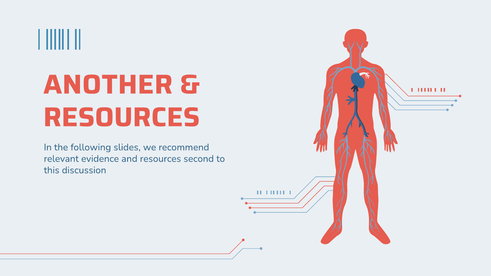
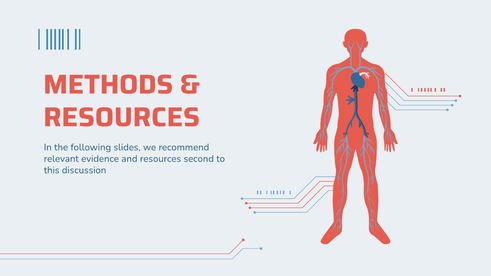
ANOTHER: ANOTHER -> METHODS
